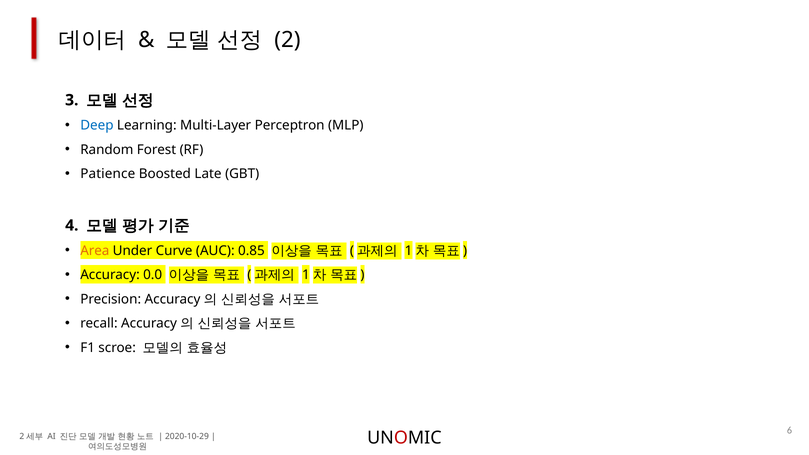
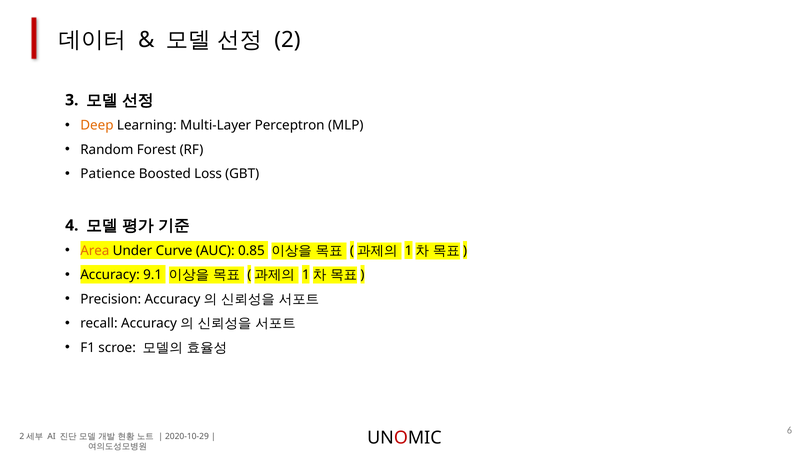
Deep colour: blue -> orange
Late: Late -> Loss
0.0: 0.0 -> 9.1
